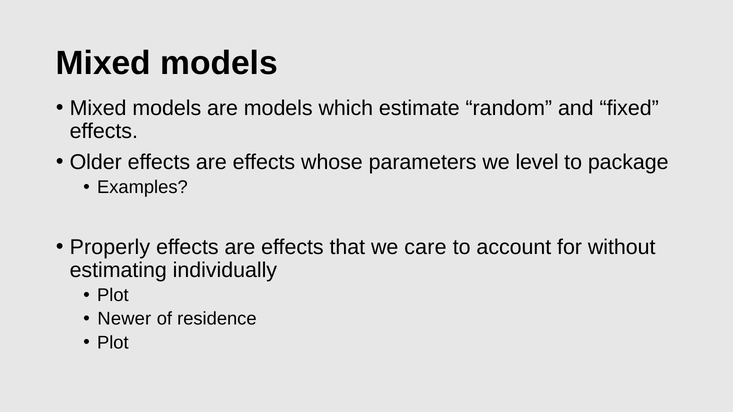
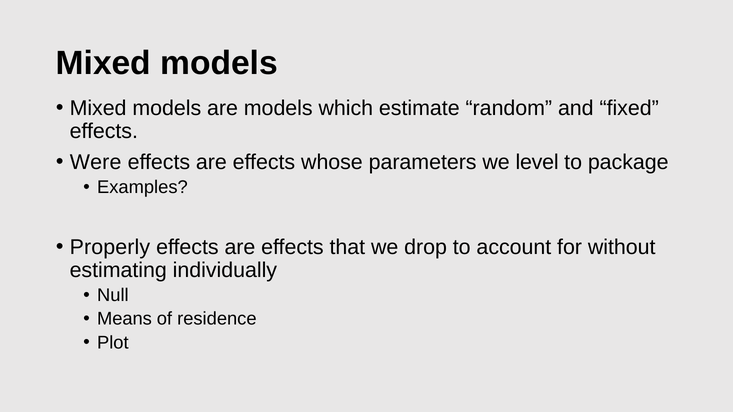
Older: Older -> Were
care: care -> drop
Plot at (113, 296): Plot -> Null
Newer: Newer -> Means
